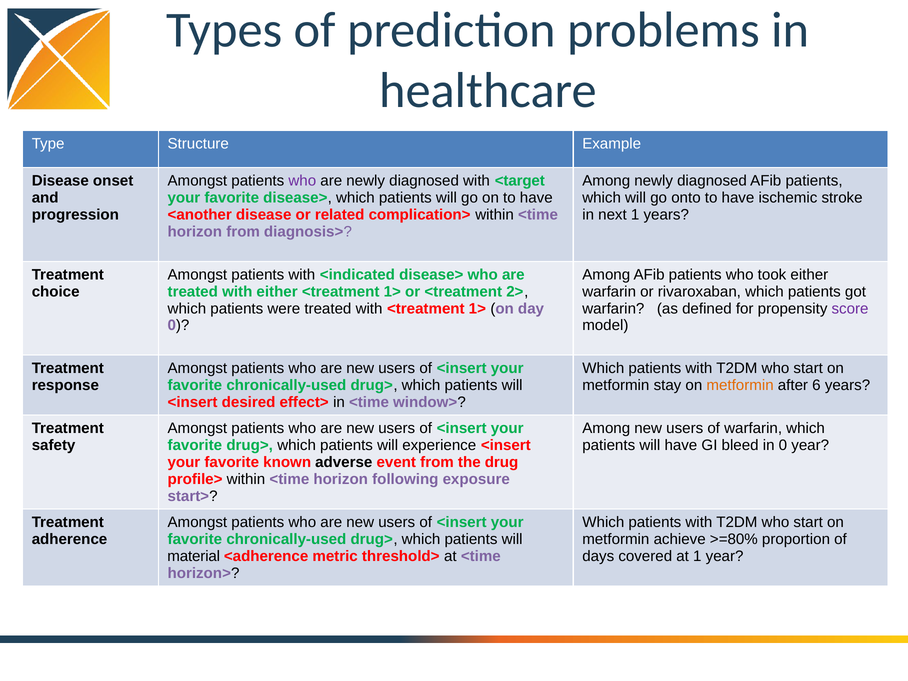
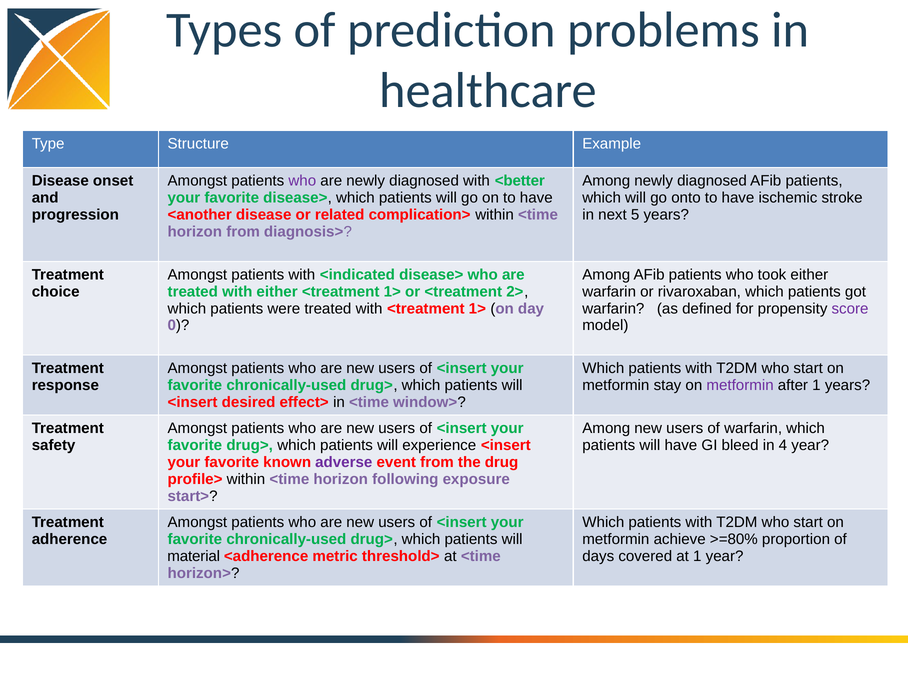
<target: <target -> <better
next 1: 1 -> 5
metformin at (740, 385) colour: orange -> purple
after 6: 6 -> 1
in 0: 0 -> 4
adverse colour: black -> purple
